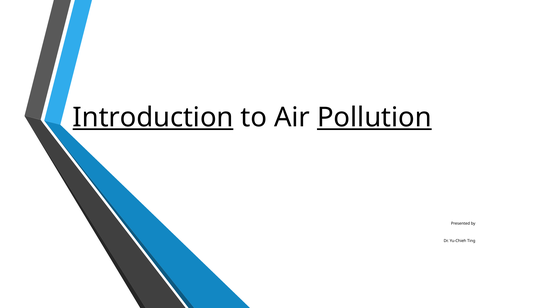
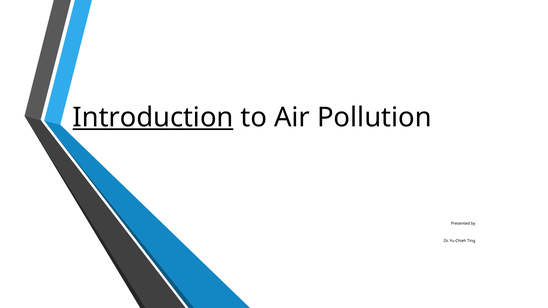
Pollution underline: present -> none
